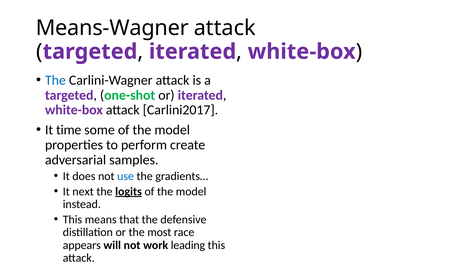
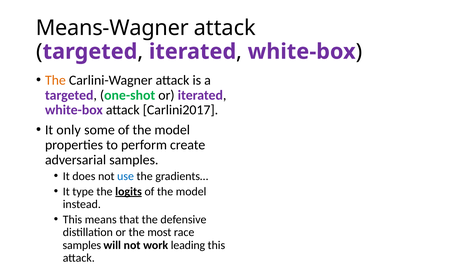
The at (55, 80) colour: blue -> orange
time: time -> only
next: next -> type
appears at (82, 245): appears -> samples
